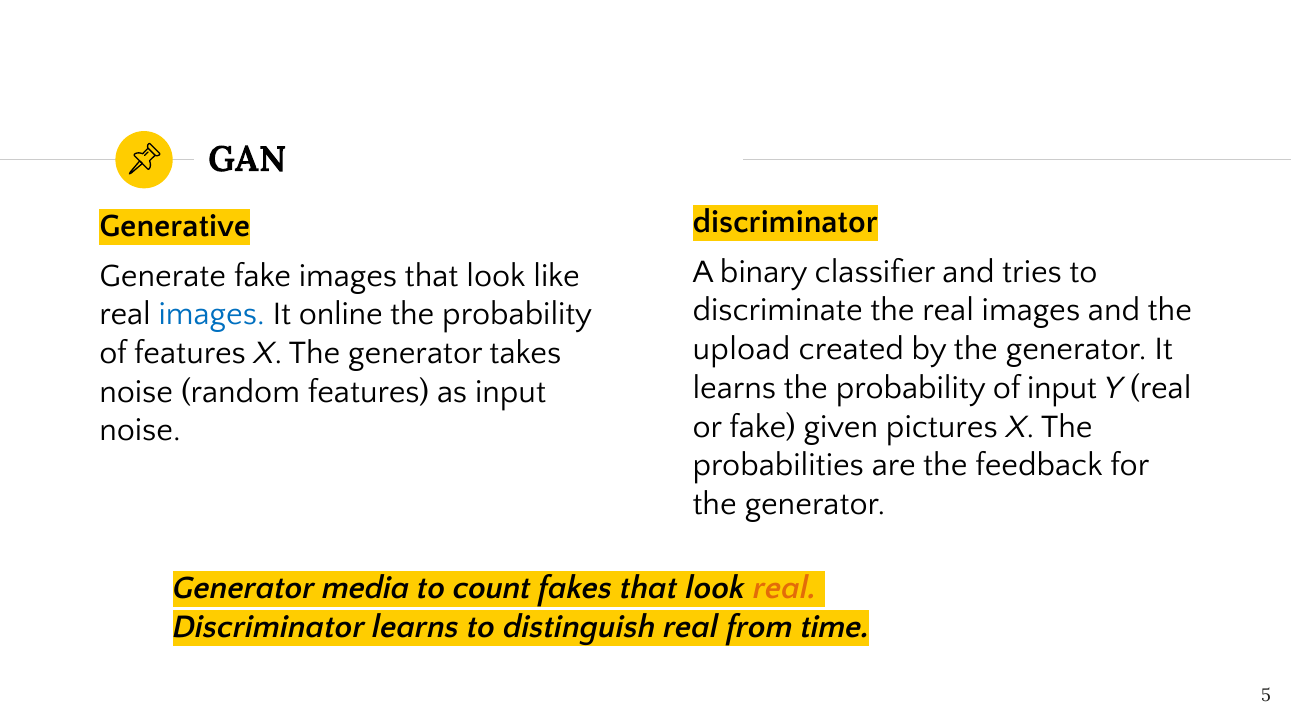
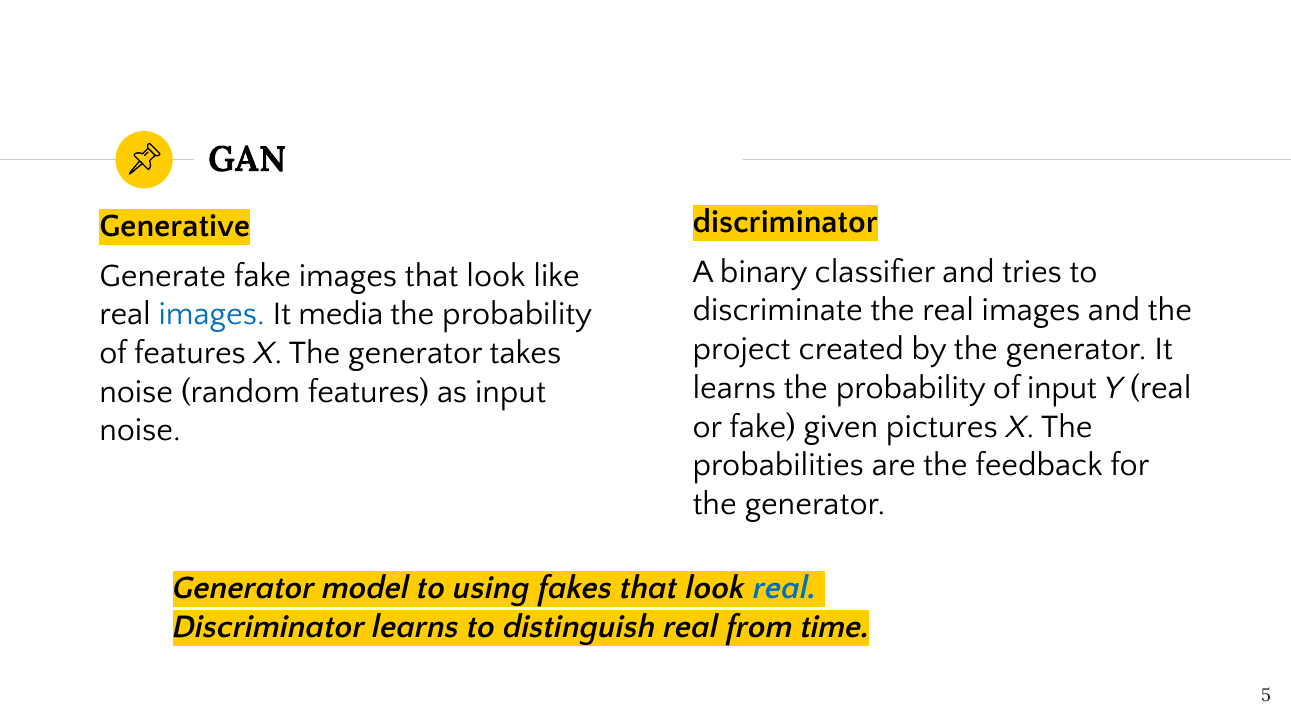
online: online -> media
upload: upload -> project
media: media -> model
count: count -> using
real at (785, 588) colour: orange -> blue
